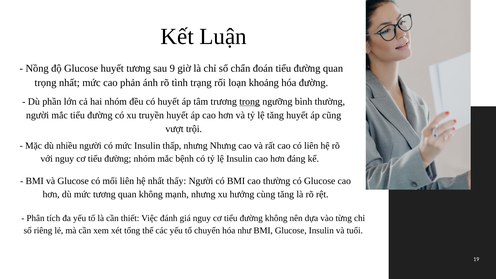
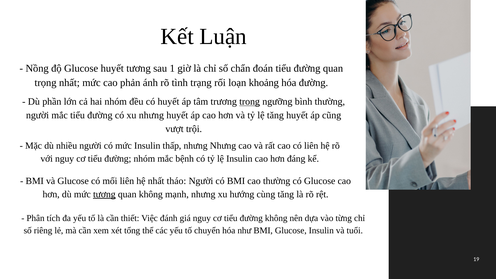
9: 9 -> 1
xu truyền: truyền -> nhưng
thấy: thấy -> tháo
tương at (104, 194) underline: none -> present
